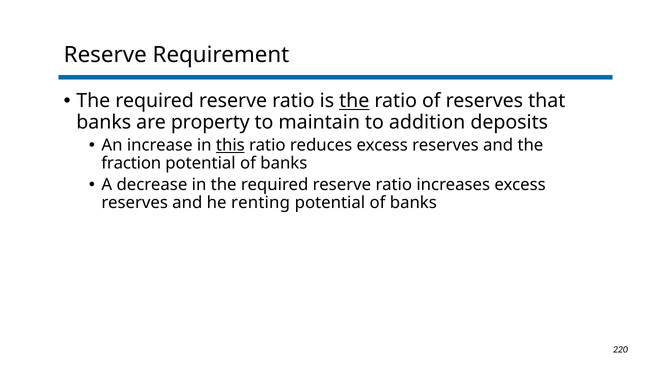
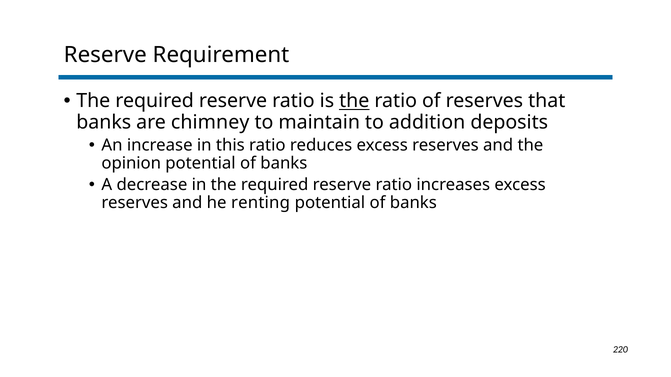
property: property -> chimney
this underline: present -> none
fraction: fraction -> opinion
